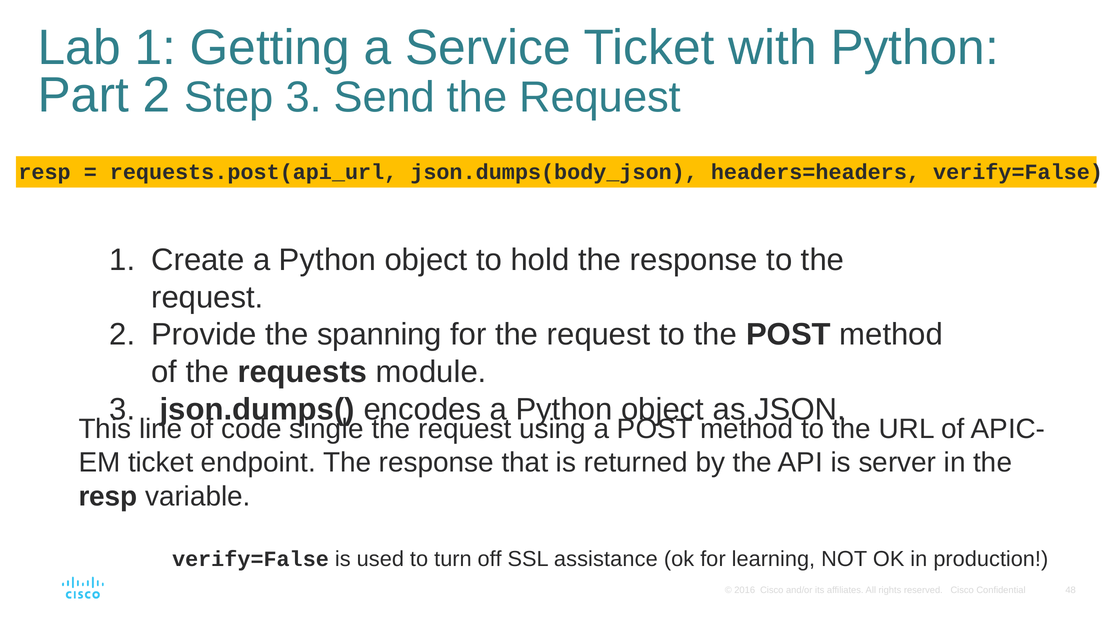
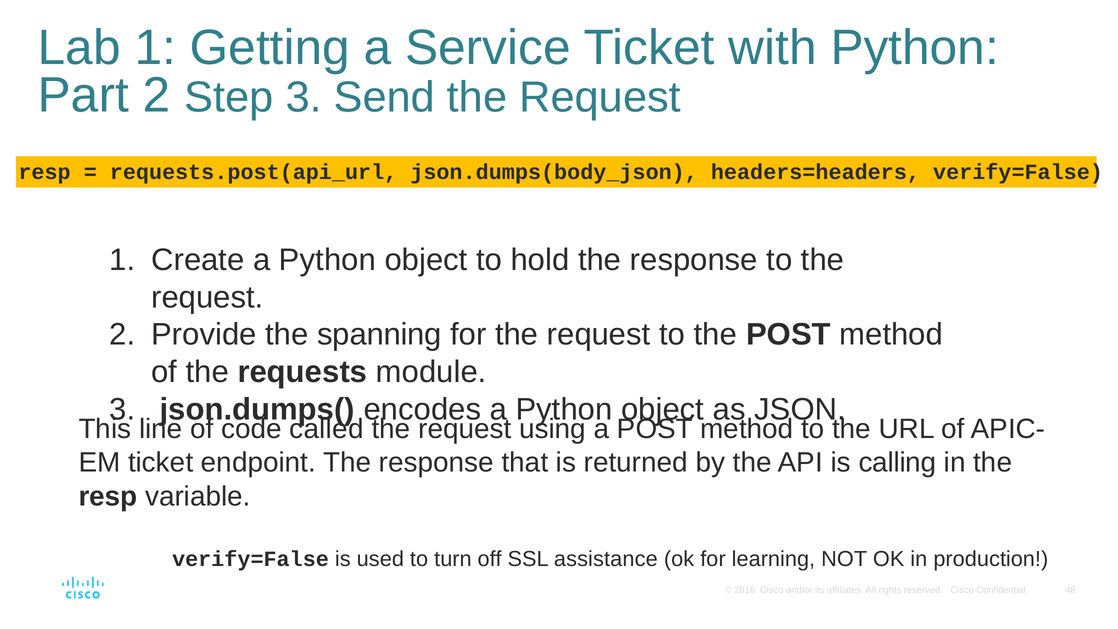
single: single -> called
server: server -> calling
